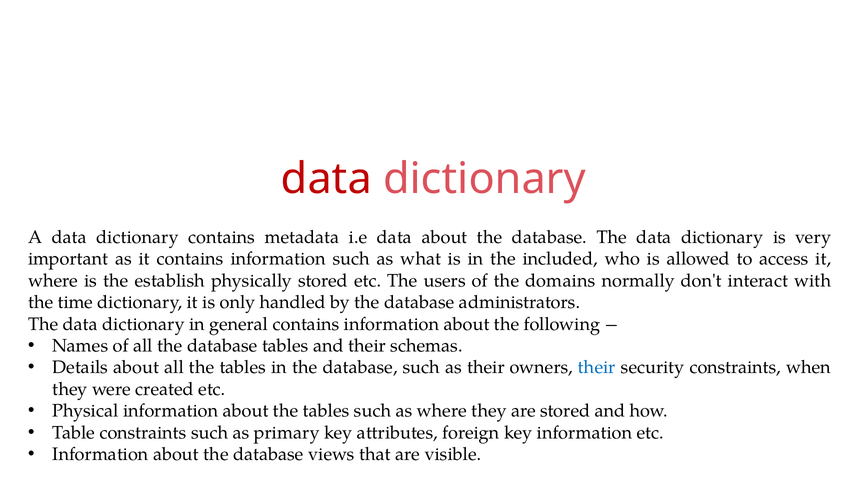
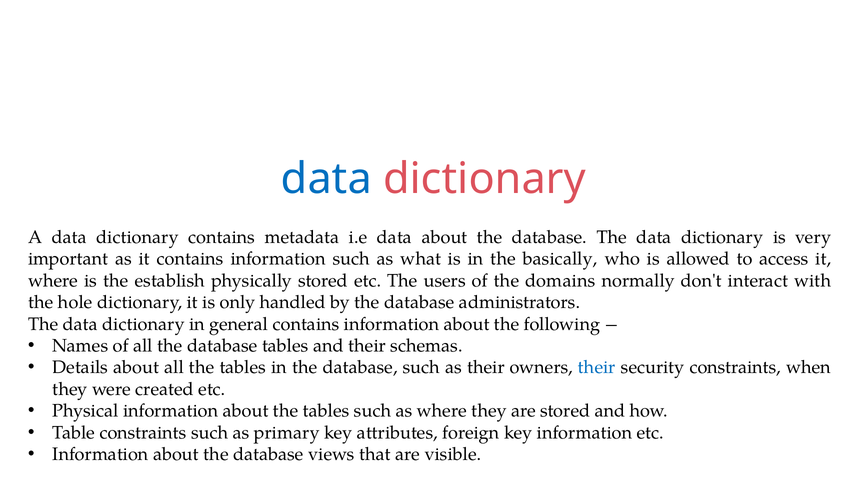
data at (326, 179) colour: red -> blue
included: included -> basically
time: time -> hole
